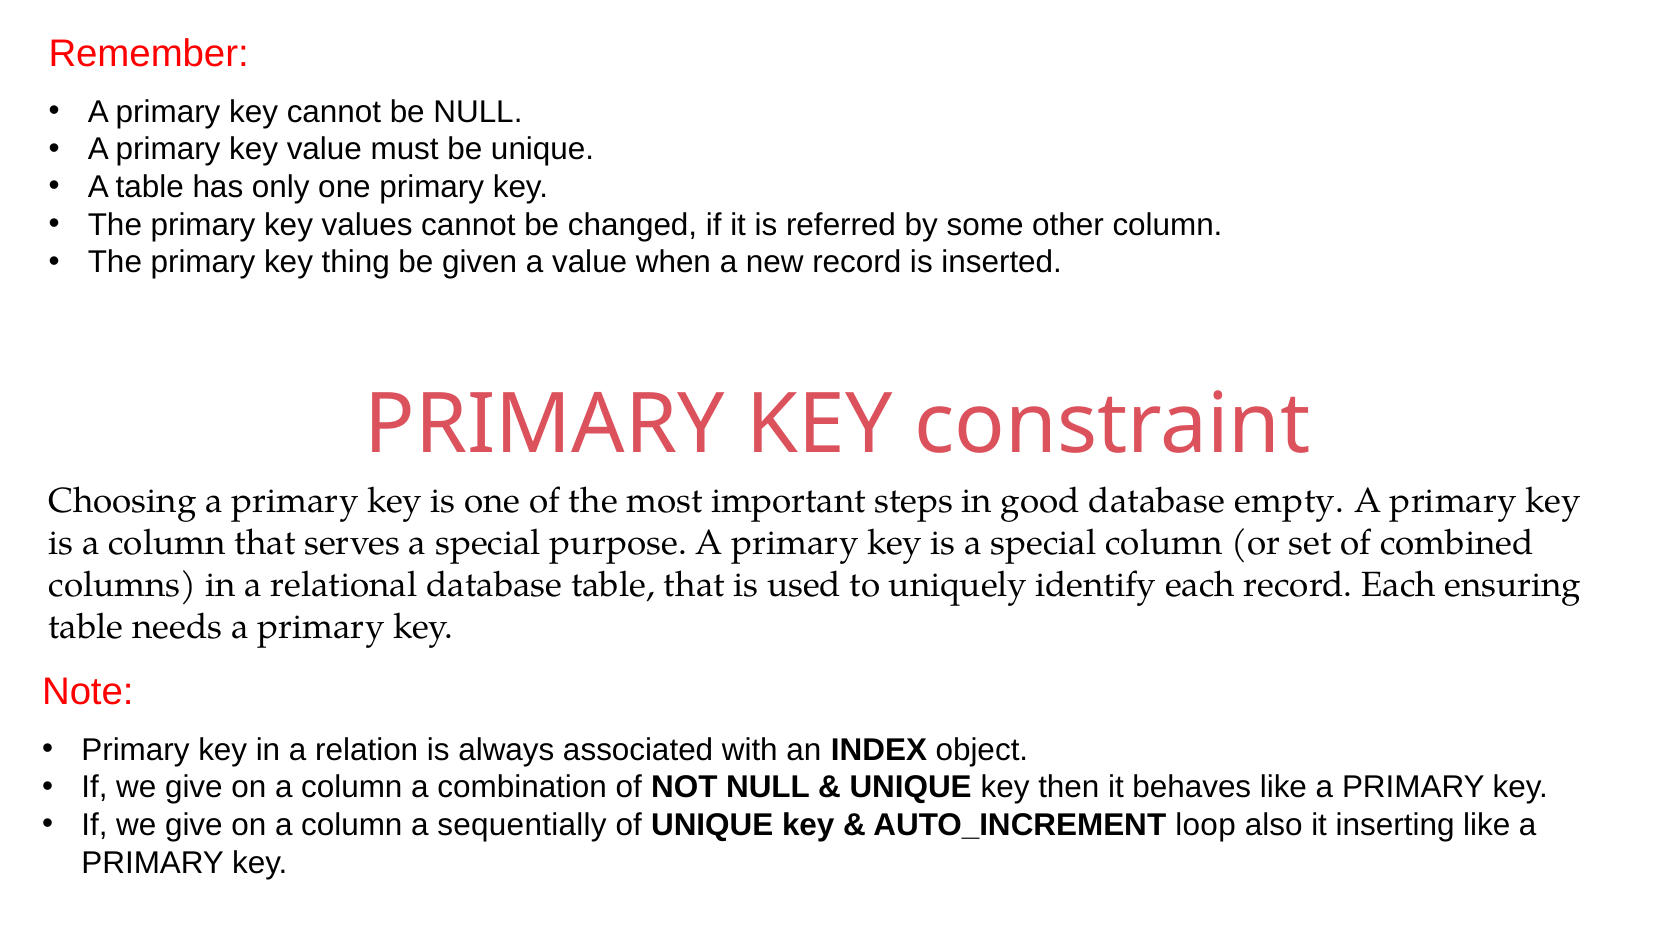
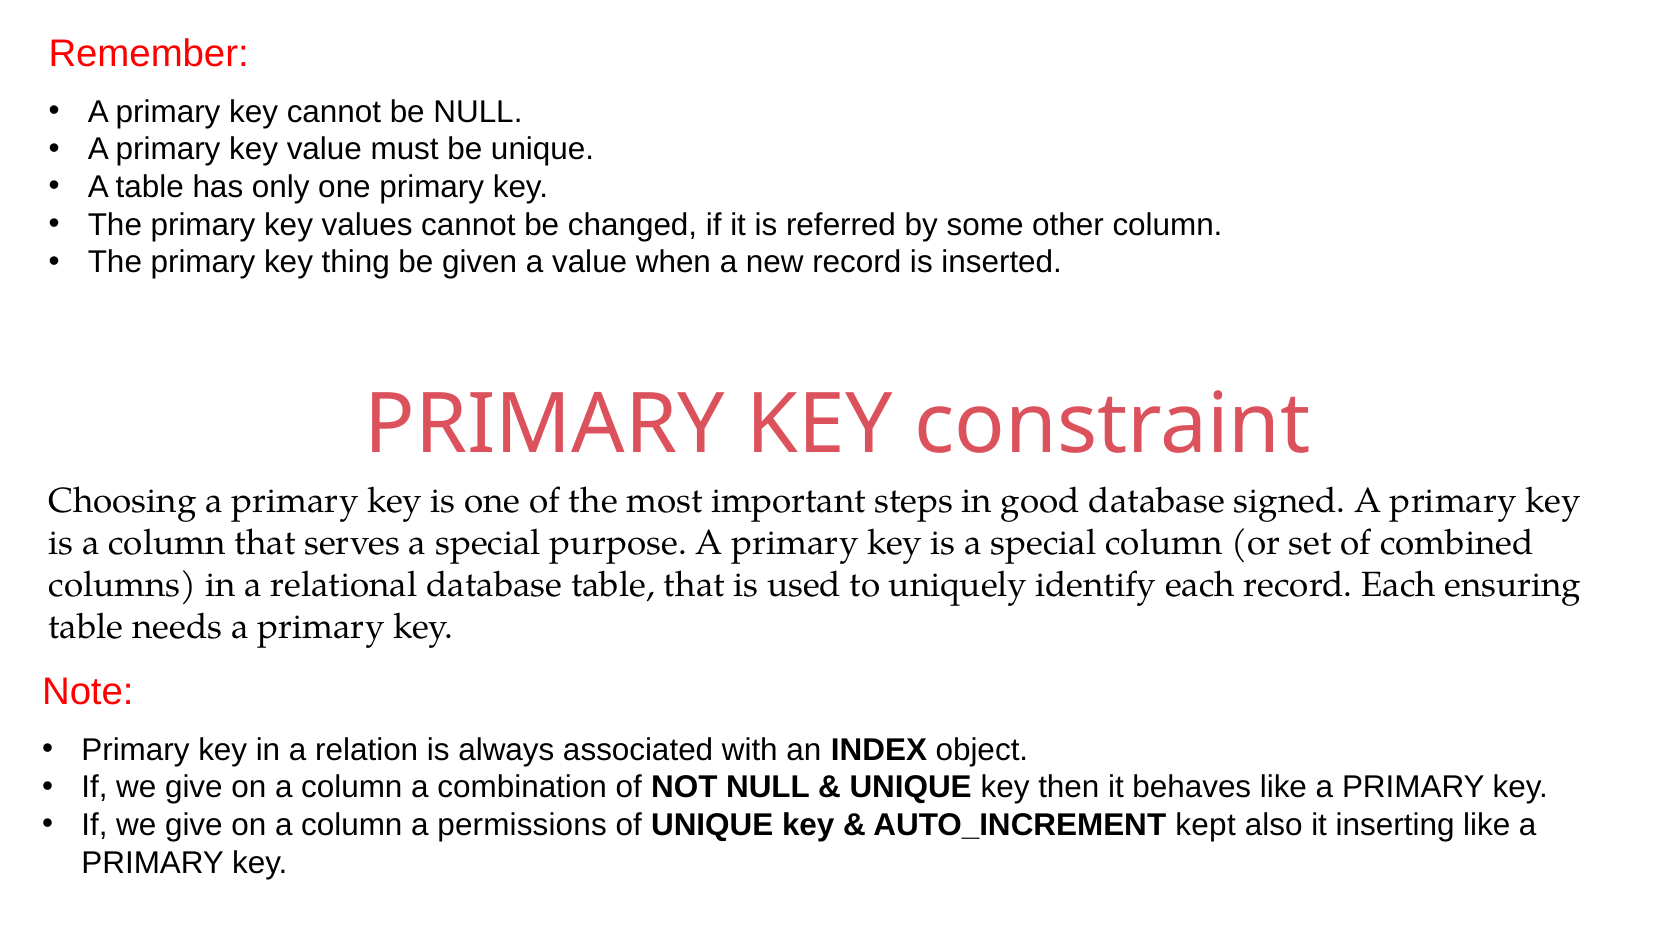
empty: empty -> signed
sequentially: sequentially -> permissions
loop: loop -> kept
